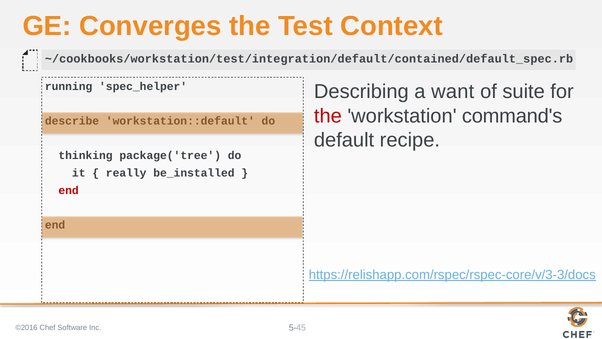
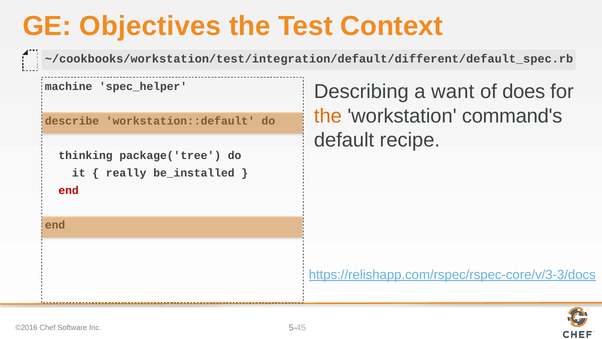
Converges: Converges -> Objectives
~/cookbooks/workstation/test/integration/default/contained/default_spec.rb: ~/cookbooks/workstation/test/integration/default/contained/default_spec.rb -> ~/cookbooks/workstation/test/integration/default/different/default_spec.rb
running: running -> machine
suite: suite -> does
the at (328, 116) colour: red -> orange
